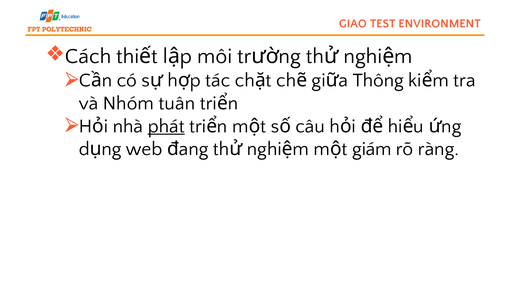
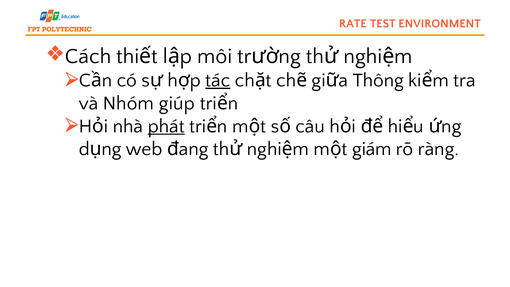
GIAO: GIAO -> RATE
tác underline: none -> present
tuân: tuân -> giúp
